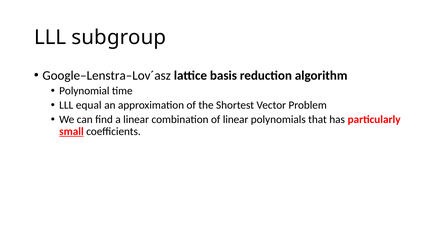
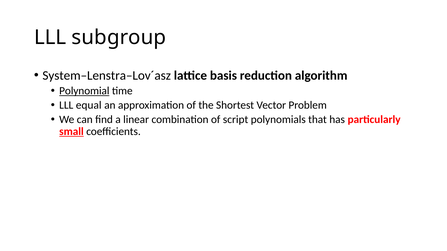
Google–Lenstra–Lov´asz: Google–Lenstra–Lov´asz -> System–Lenstra–Lov´asz
Polynomial underline: none -> present
of linear: linear -> script
